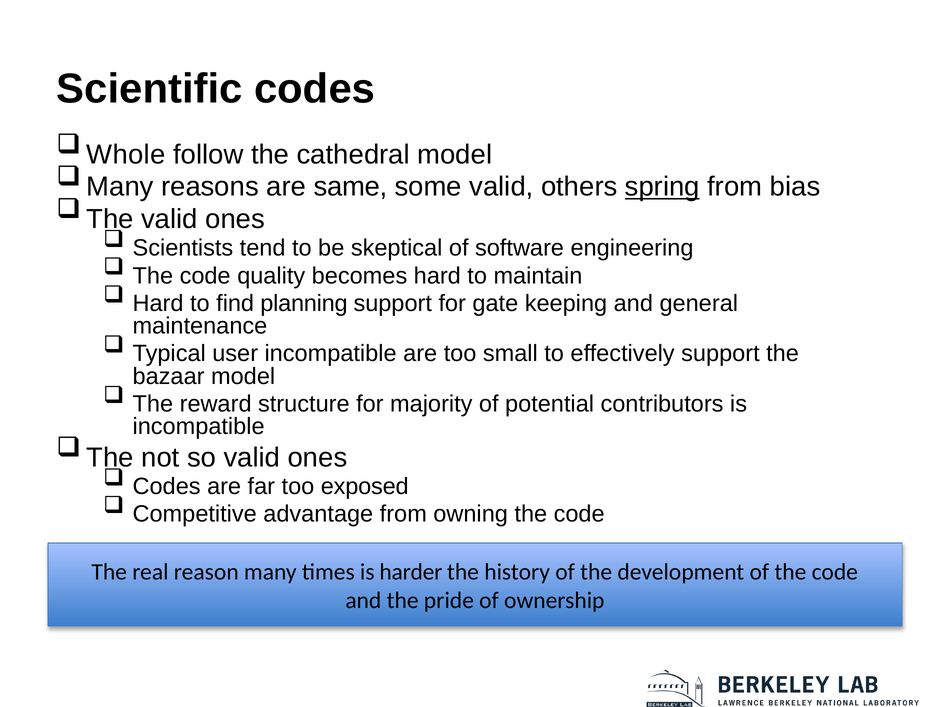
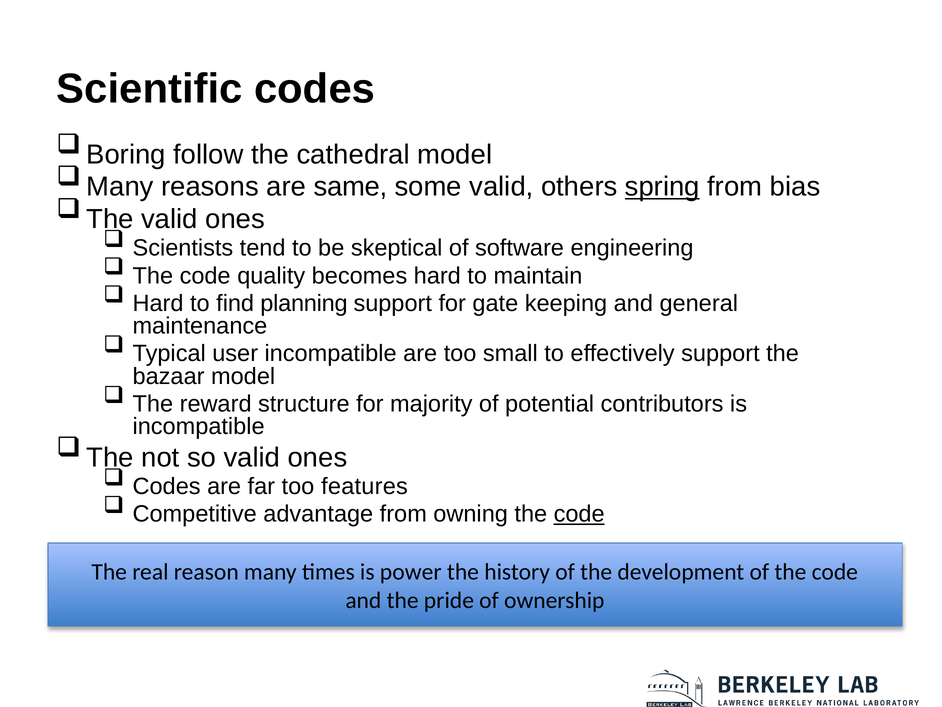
Whole: Whole -> Boring
exposed: exposed -> features
code at (579, 514) underline: none -> present
harder: harder -> power
